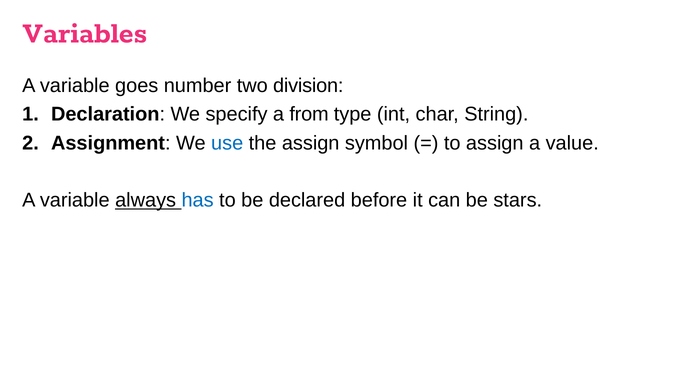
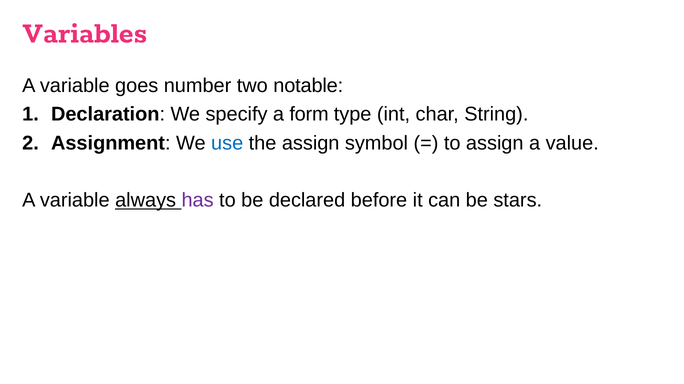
division: division -> notable
from: from -> form
has colour: blue -> purple
